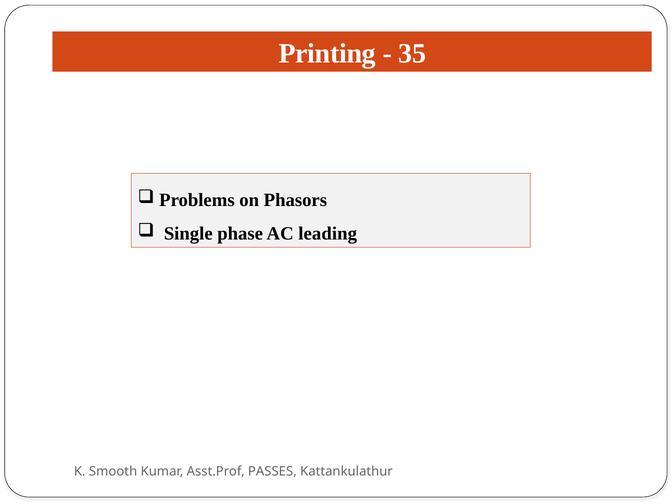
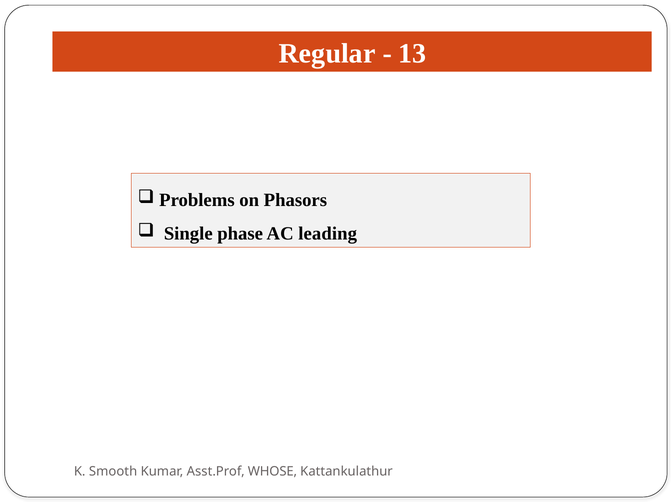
Printing: Printing -> Regular
35: 35 -> 13
PASSES: PASSES -> WHOSE
